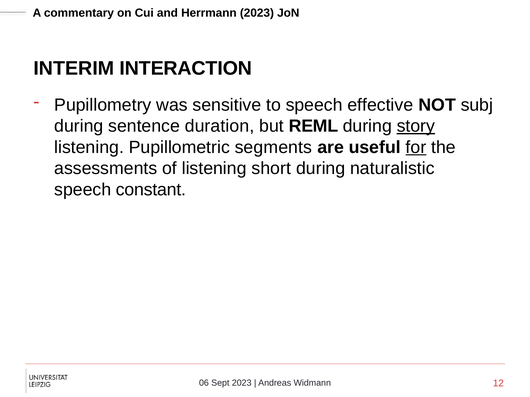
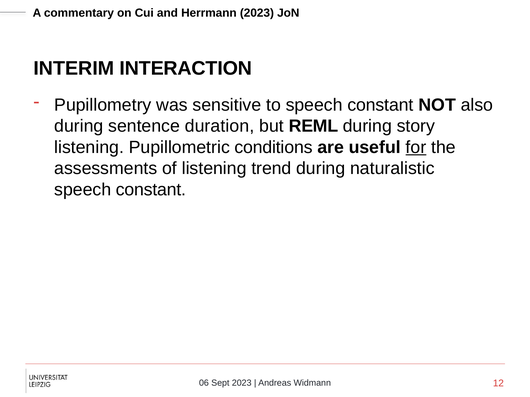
to speech effective: effective -> constant
subj: subj -> also
story underline: present -> none
segments: segments -> conditions
short: short -> trend
